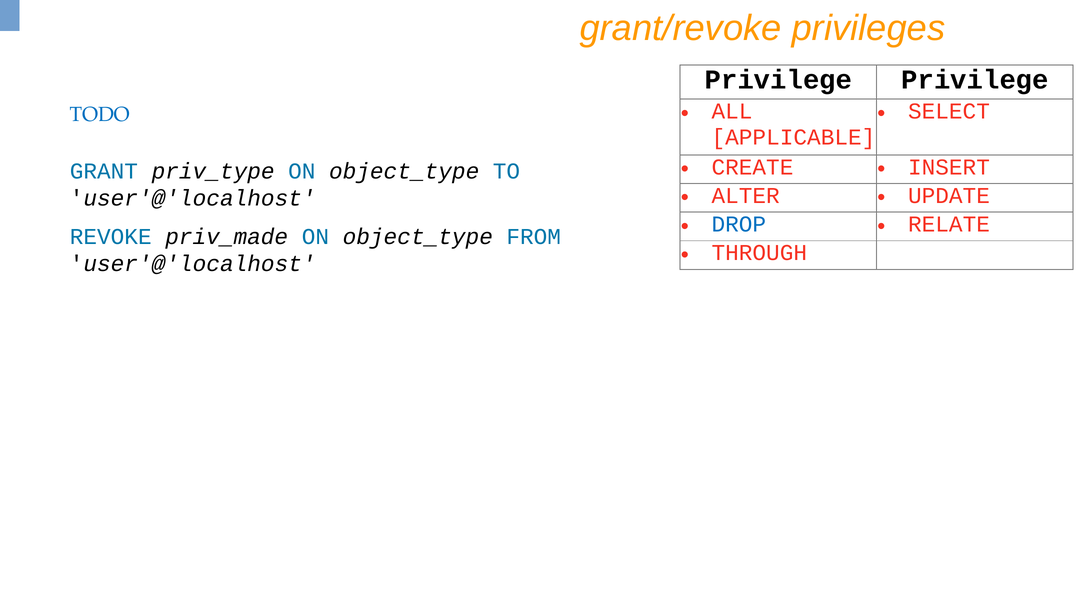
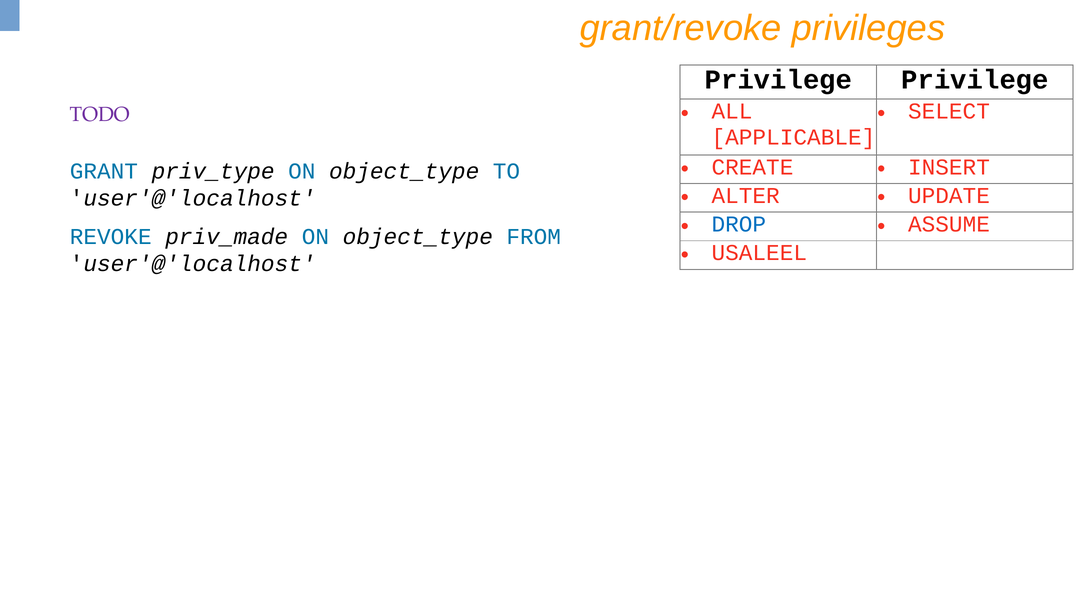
TODO colour: blue -> purple
RELATE: RELATE -> ASSUME
THROUGH: THROUGH -> USALEEL
